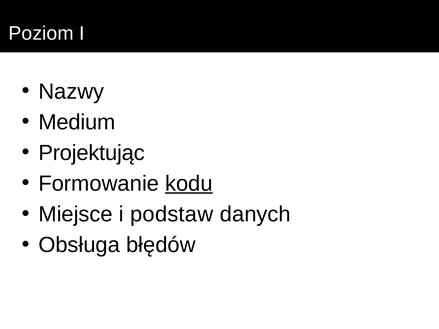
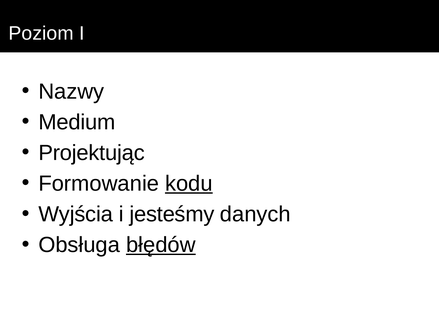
Miejsce: Miejsce -> Wyjścia
podstaw: podstaw -> jesteśmy
błędów underline: none -> present
